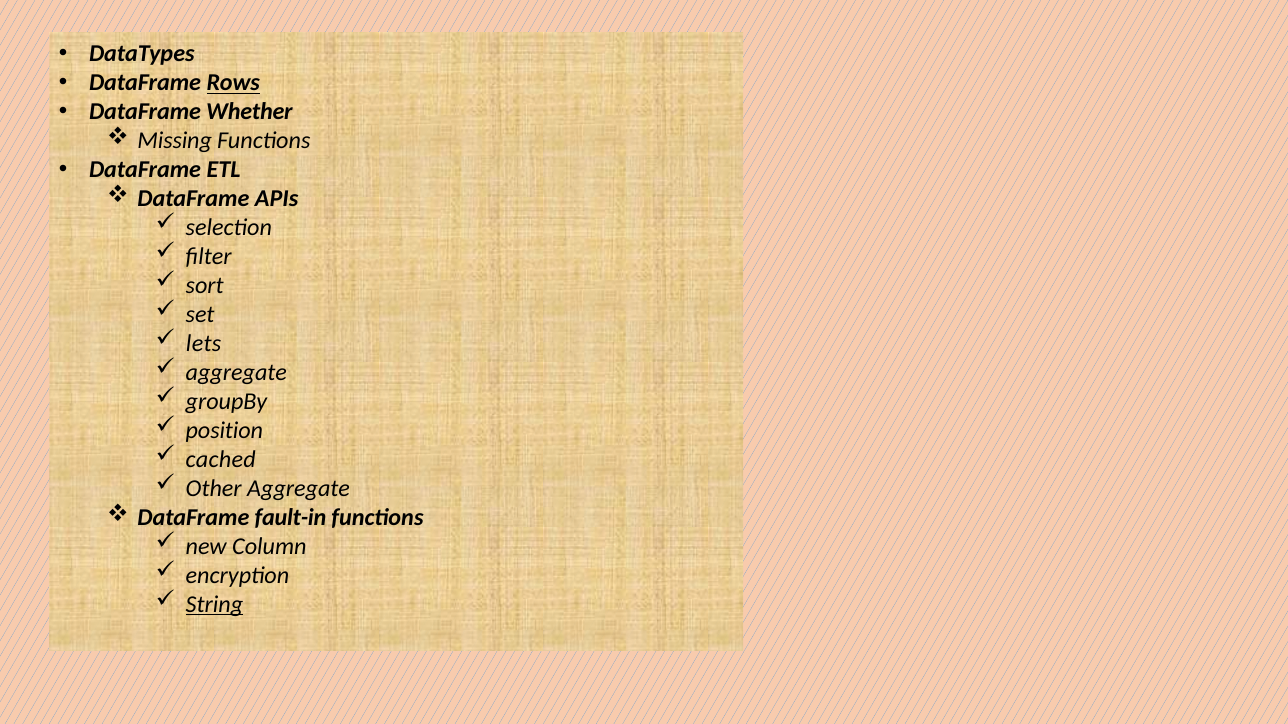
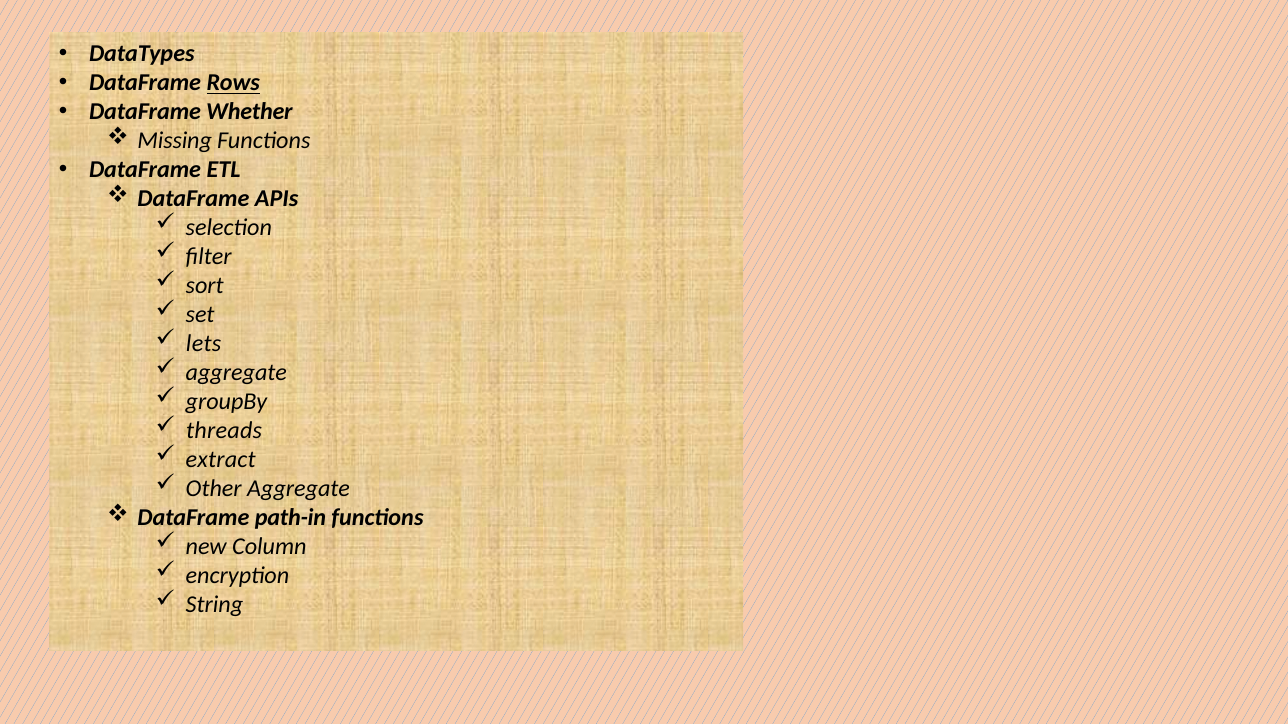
position: position -> threads
cached: cached -> extract
fault-in: fault-in -> path-in
String underline: present -> none
